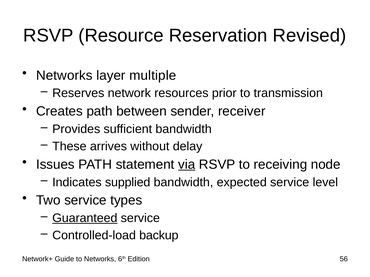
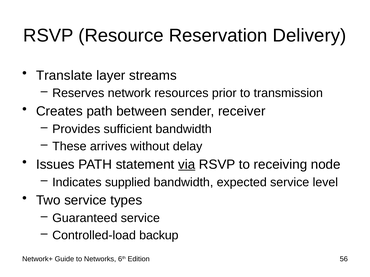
Revised: Revised -> Delivery
Networks at (64, 76): Networks -> Translate
multiple: multiple -> streams
Guaranteed underline: present -> none
